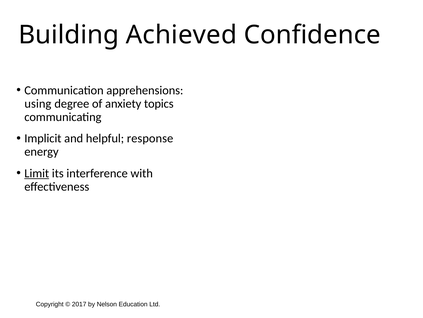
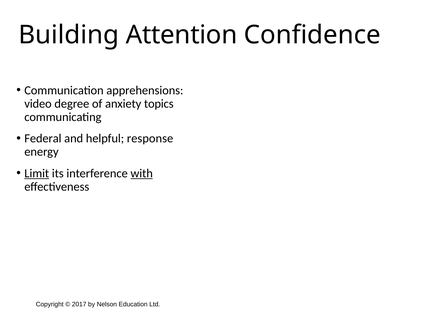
Achieved: Achieved -> Attention
using: using -> video
Implicit: Implicit -> Federal
with underline: none -> present
